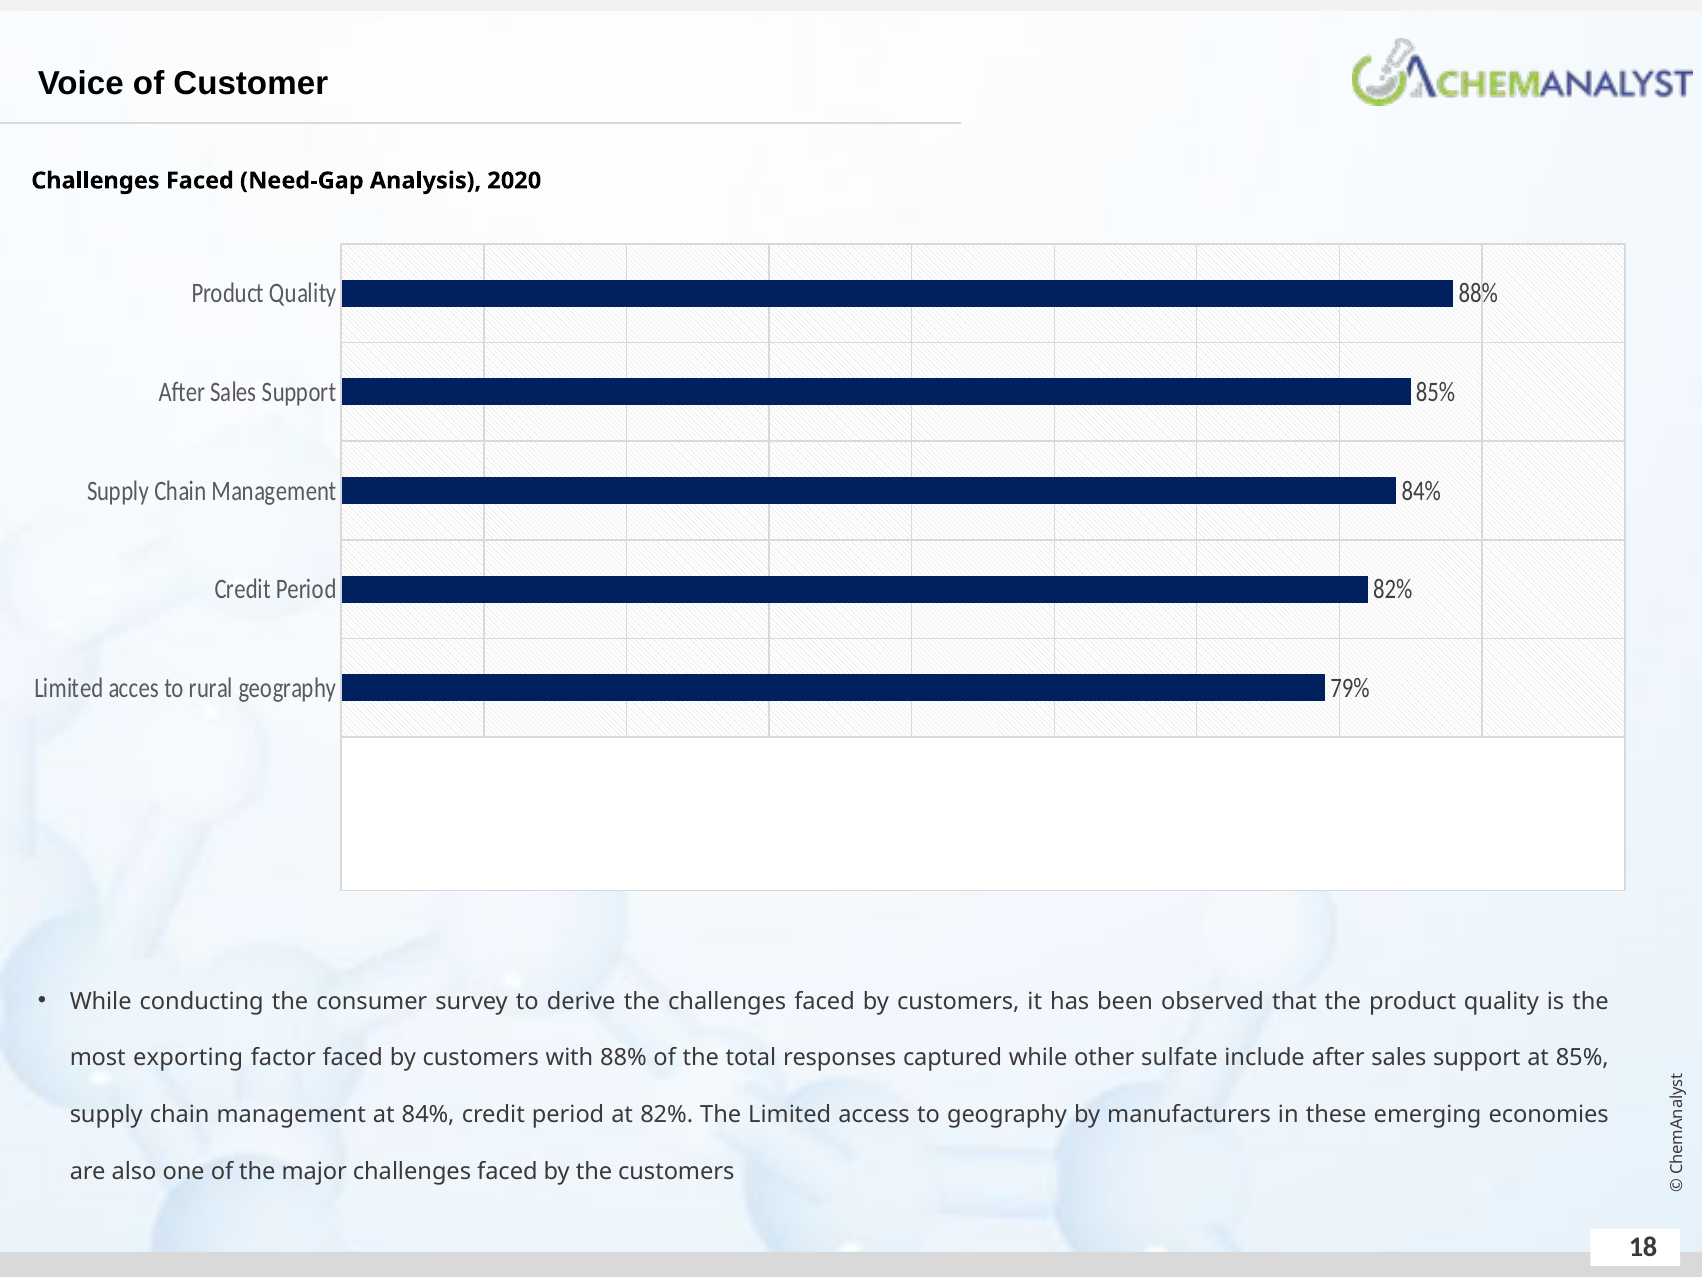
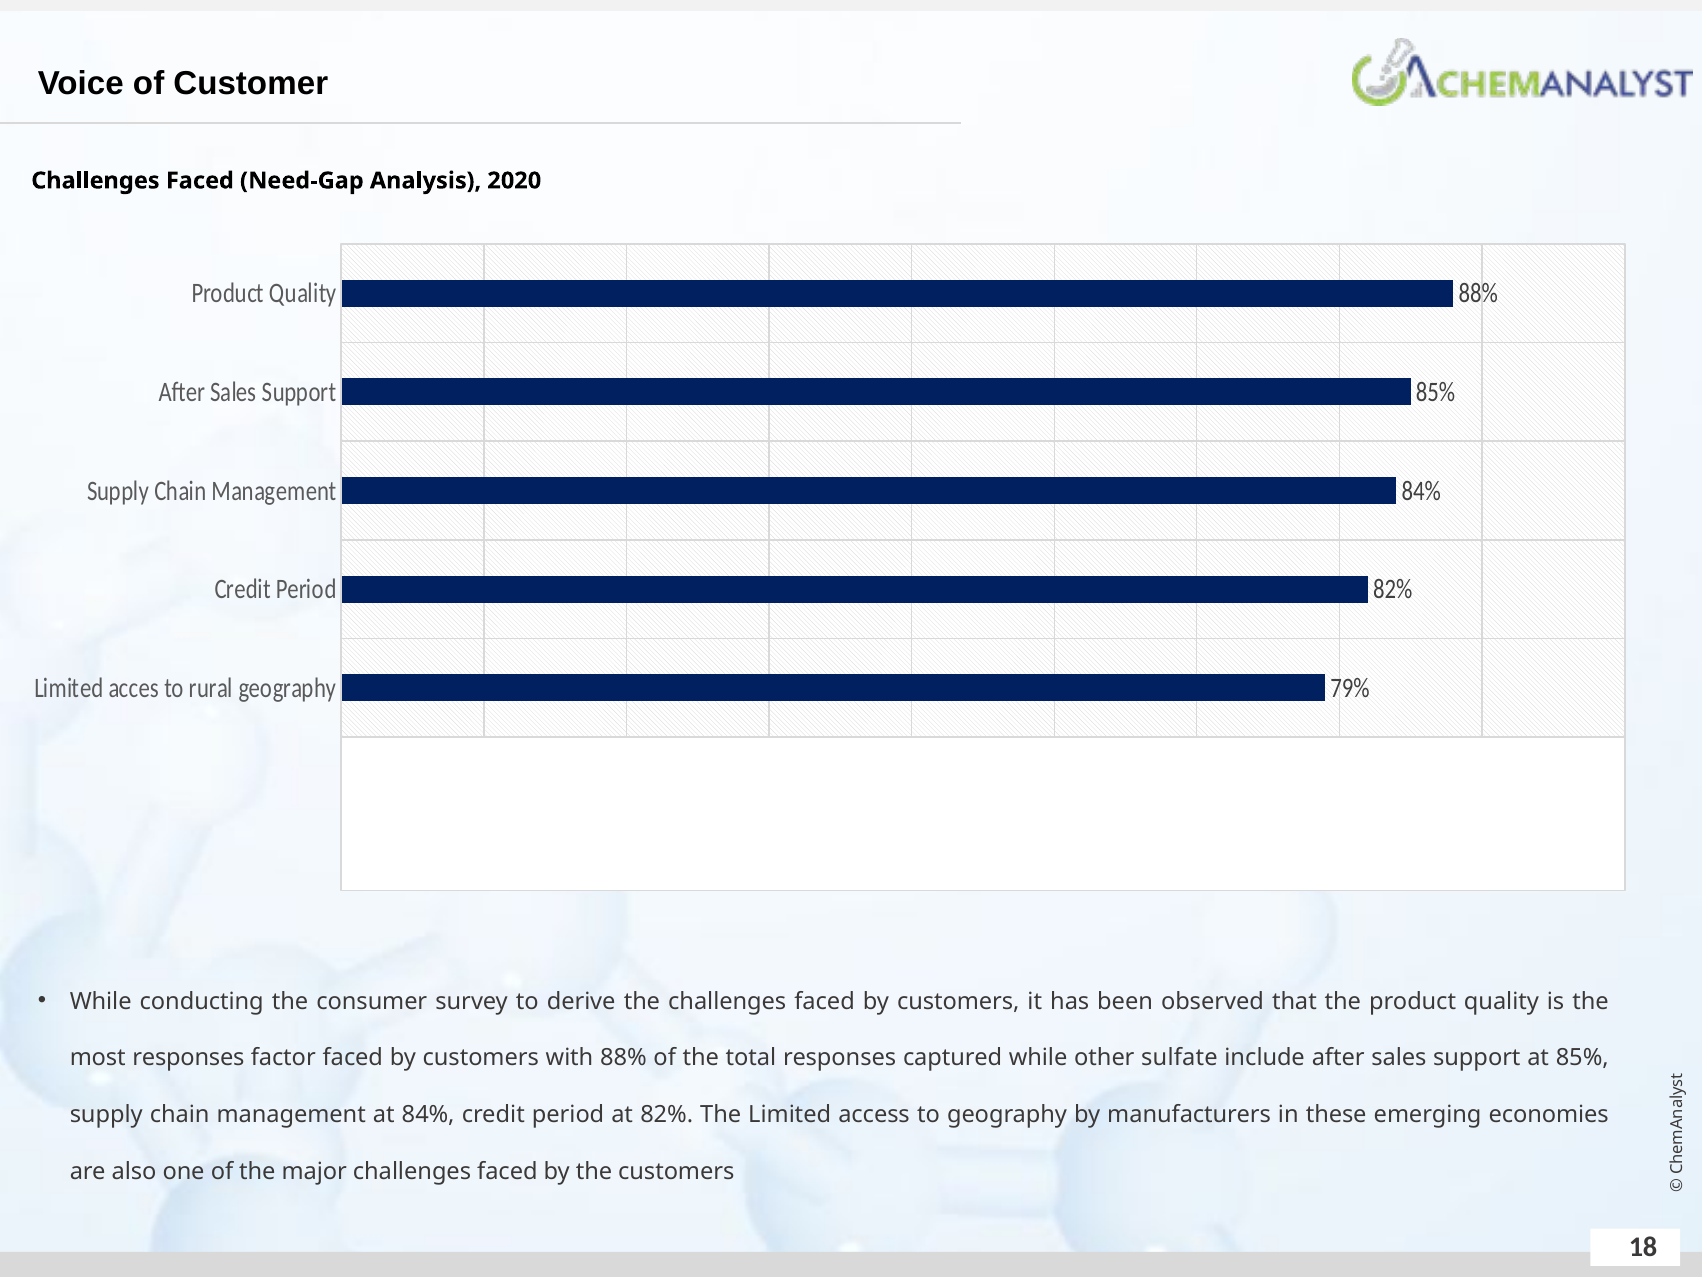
most exporting: exporting -> responses
